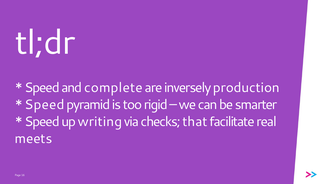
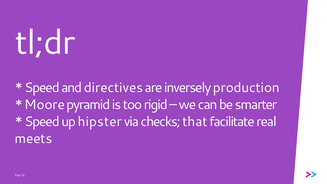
complete: complete -> directives
Speed at (44, 105): Speed -> Moore
writing: writing -> hipster
